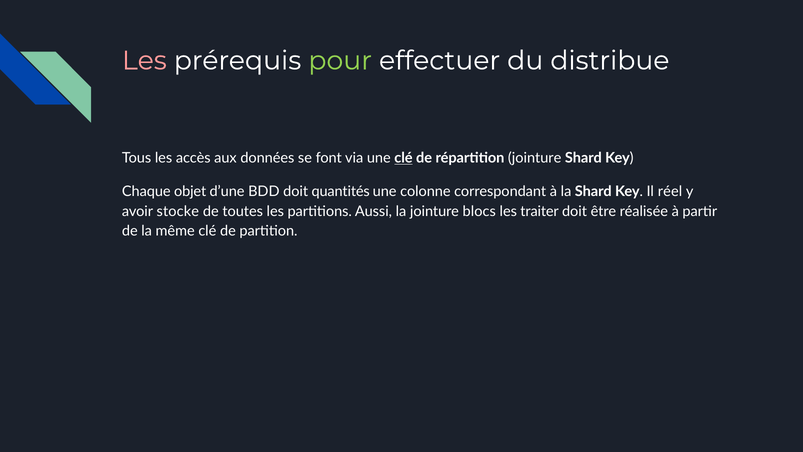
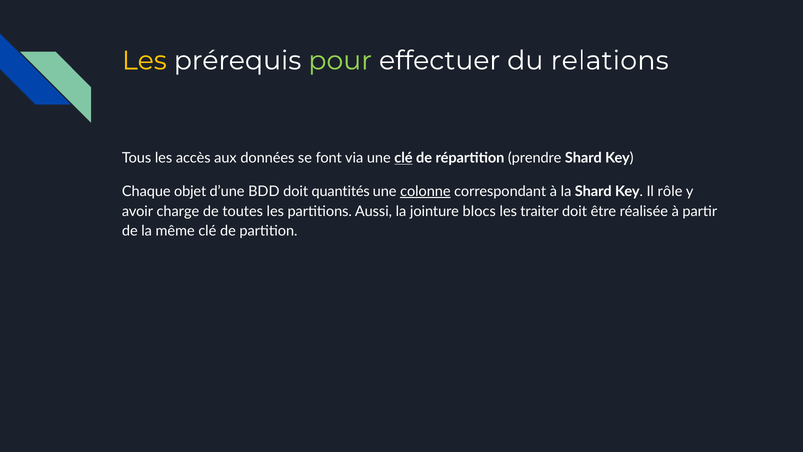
Les at (144, 61) colour: pink -> yellow
distribue: distribue -> relations
répartition jointure: jointure -> prendre
colonne underline: none -> present
réel: réel -> rôle
stocke: stocke -> charge
